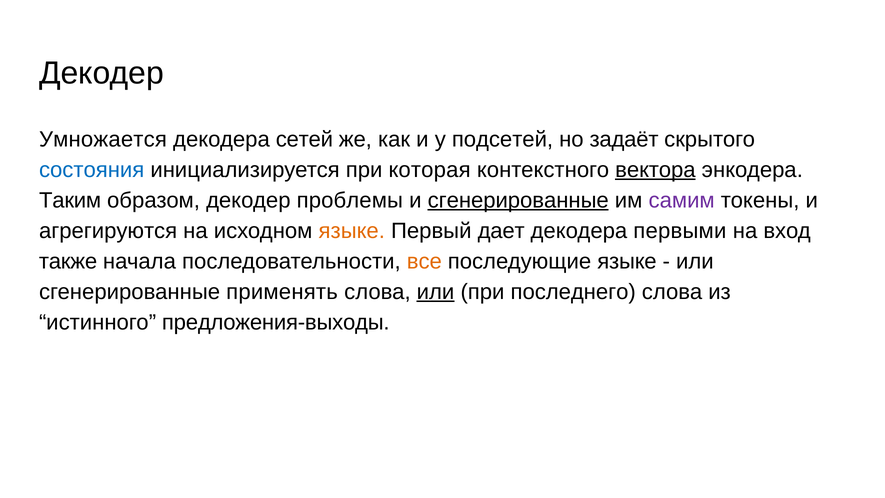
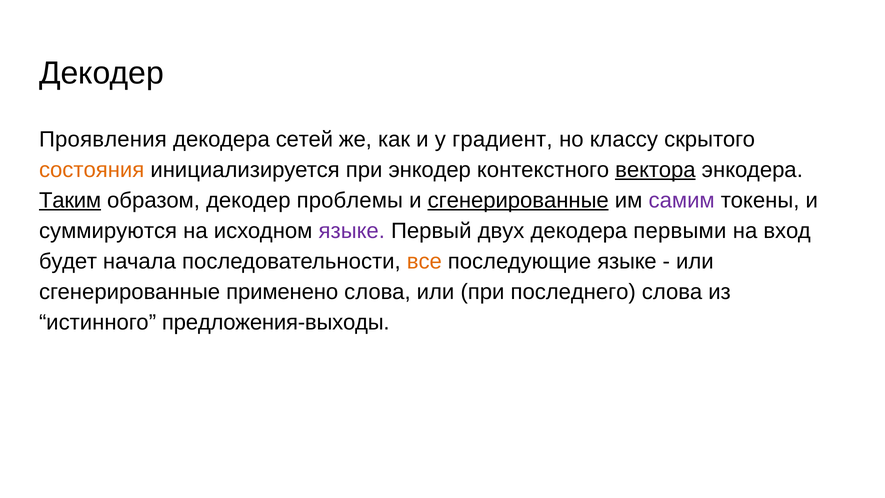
Умножается: Умножается -> Проявления
подсетей: подсетей -> градиент
задаёт: задаёт -> классу
состояния colour: blue -> orange
которая: которая -> энкодер
Таким underline: none -> present
агрегируются: агрегируются -> суммируются
языке at (352, 231) colour: orange -> purple
дает: дает -> двух
также: также -> будет
применять: применять -> применено
или at (436, 292) underline: present -> none
